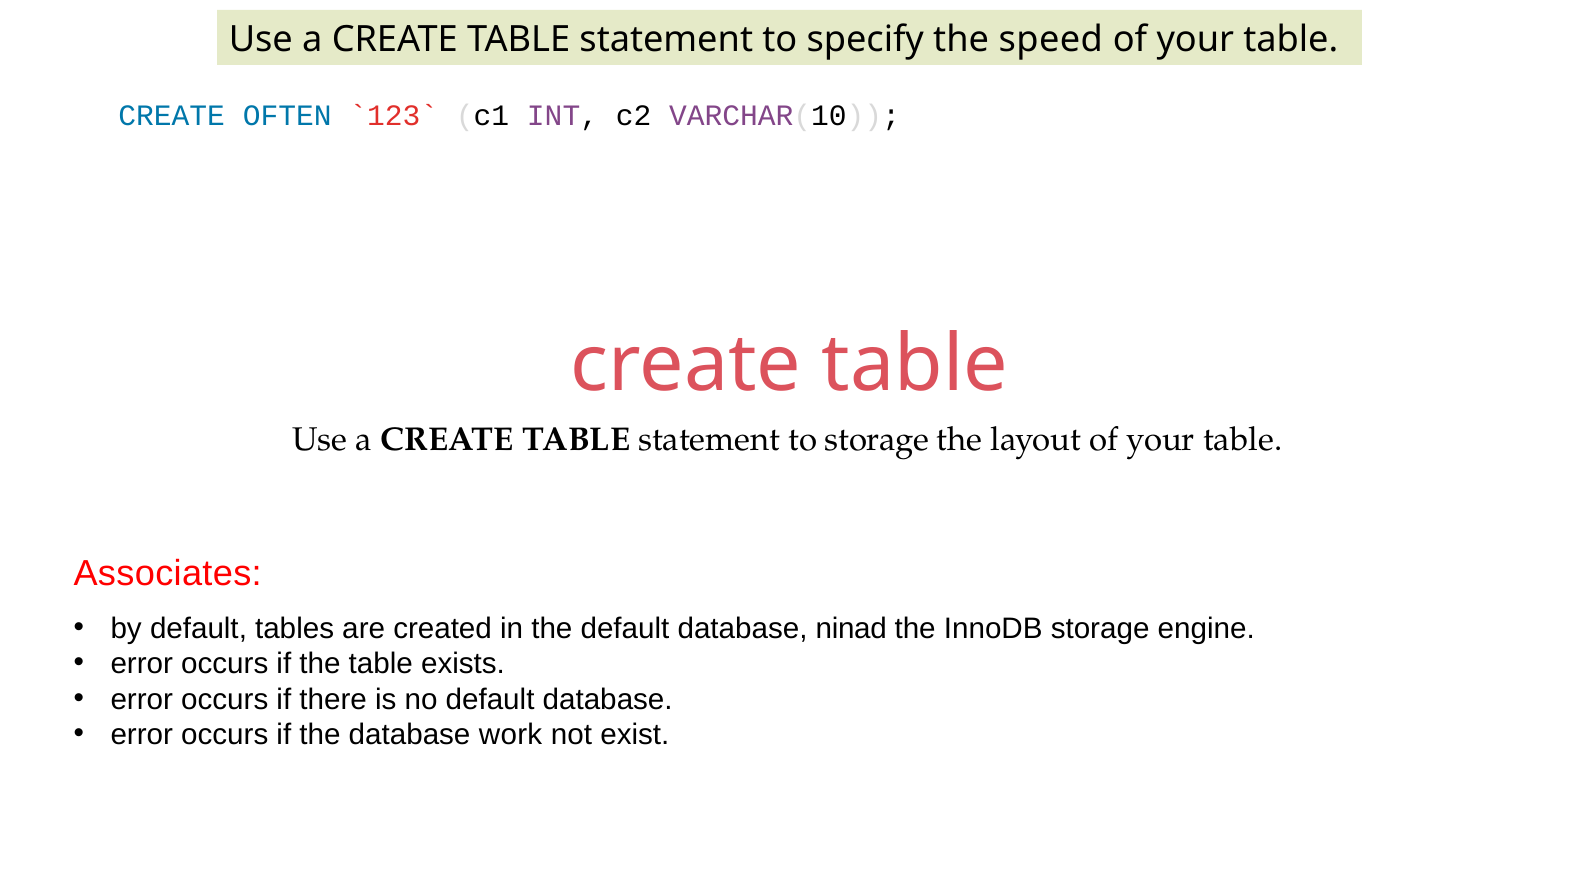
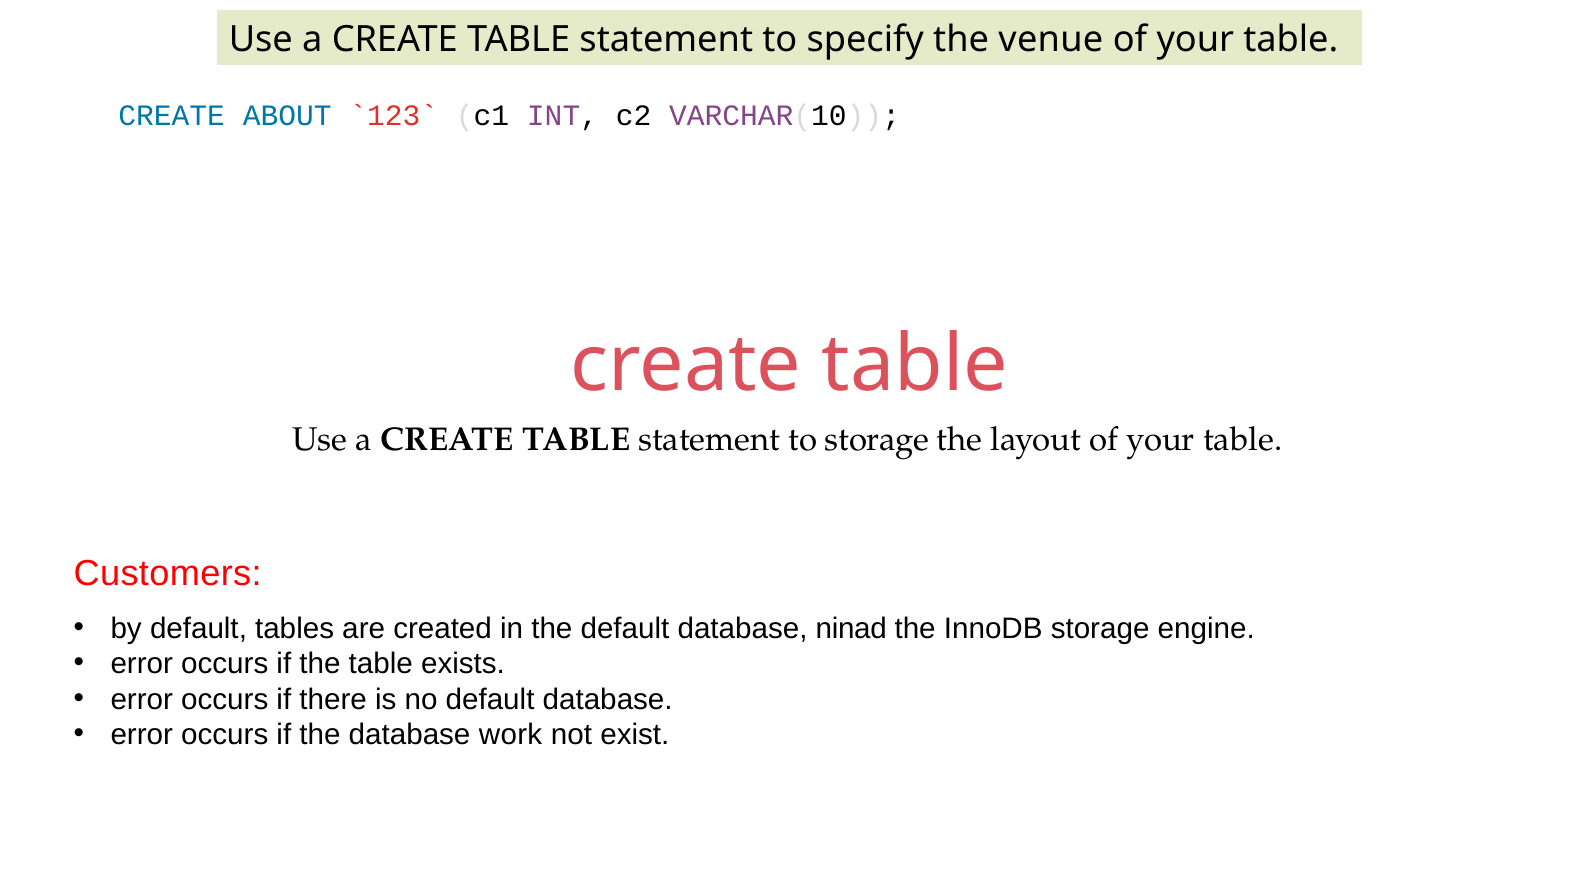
speed: speed -> venue
OFTEN: OFTEN -> ABOUT
Associates: Associates -> Customers
